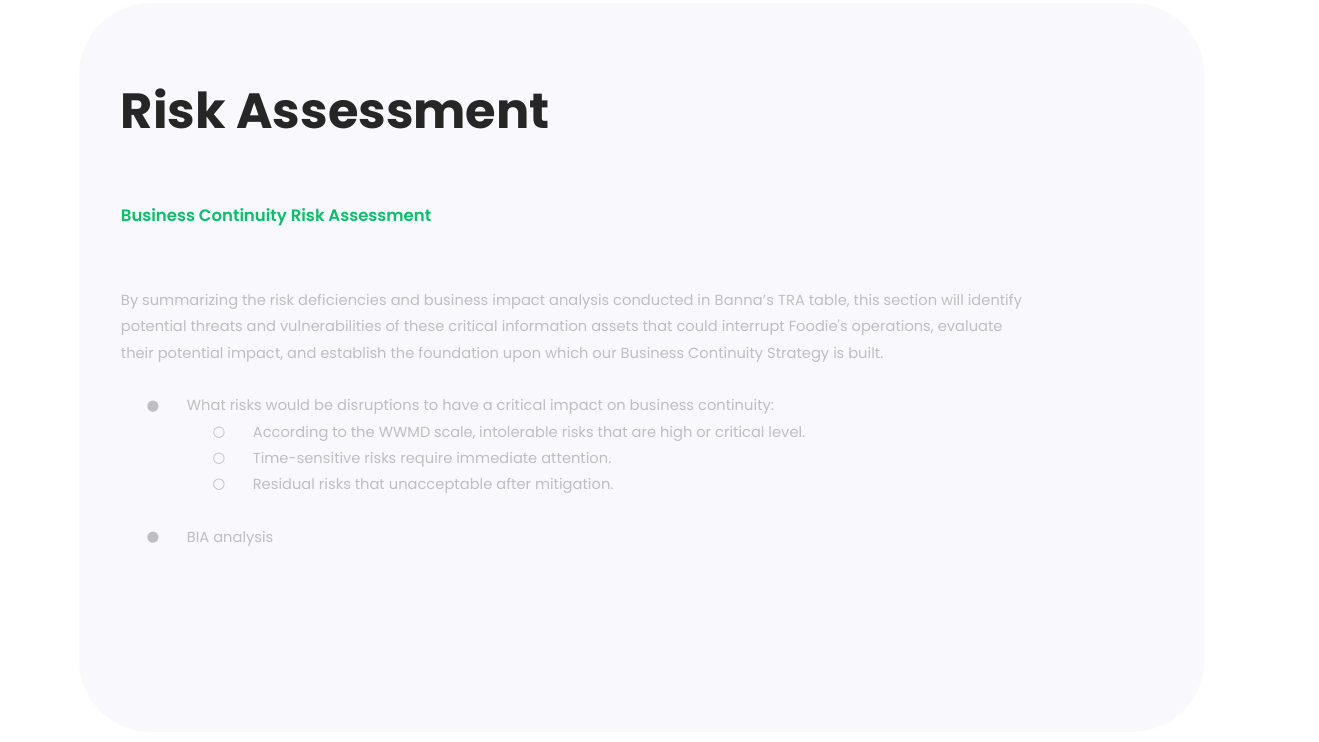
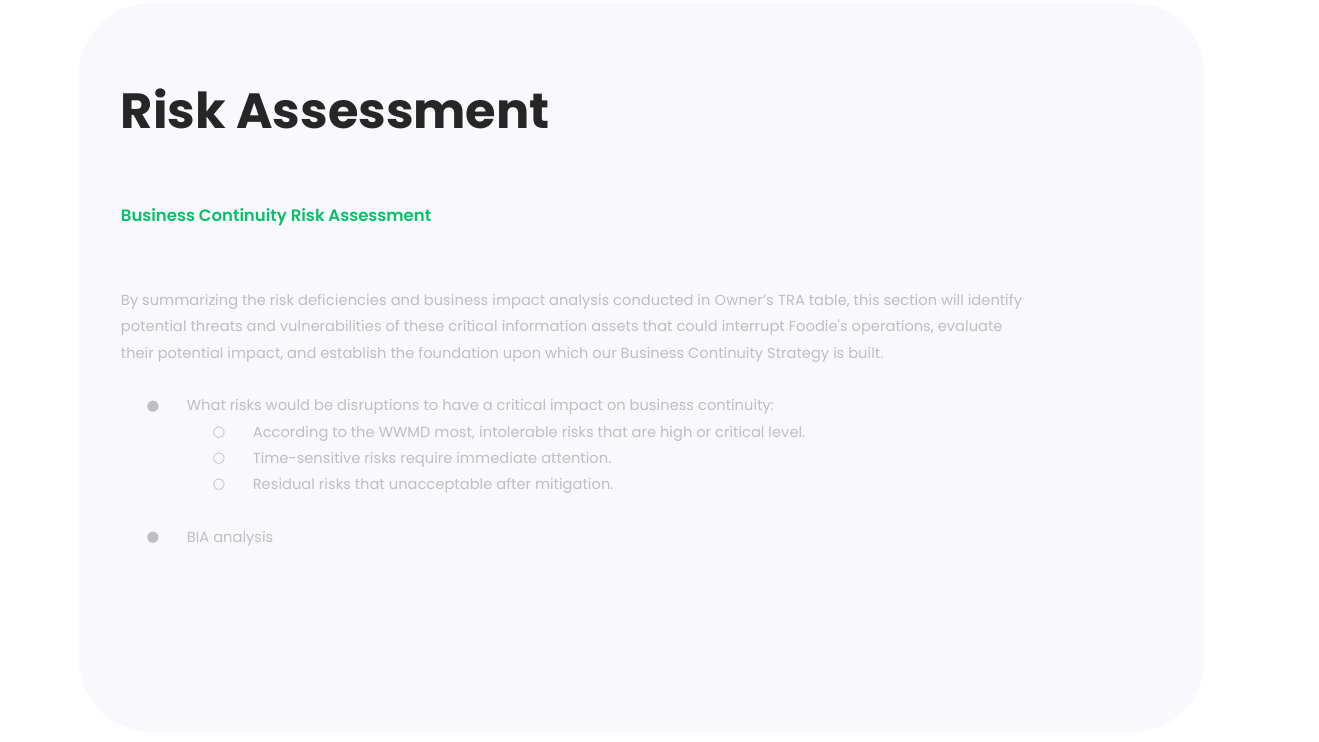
Banna’s: Banna’s -> Owner’s
scale: scale -> most
